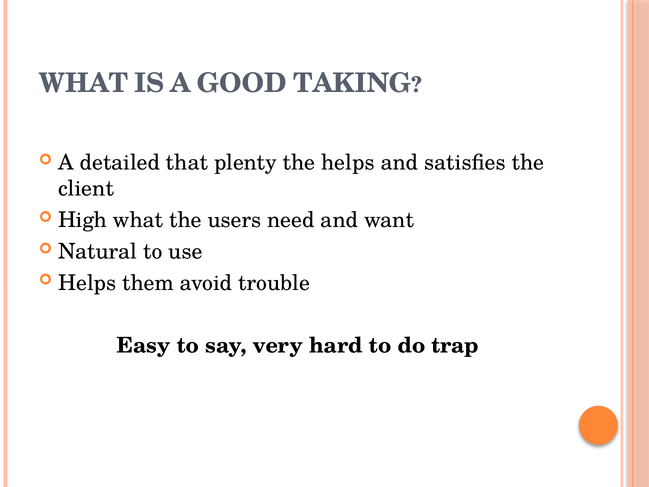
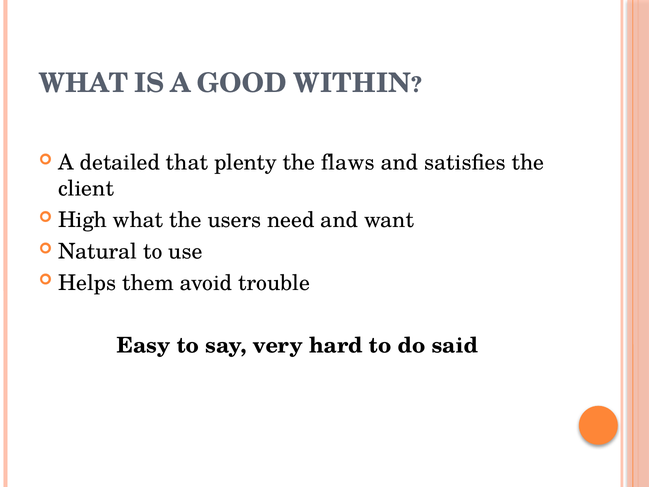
TAKING: TAKING -> WITHIN
the helps: helps -> flaws
trap: trap -> said
